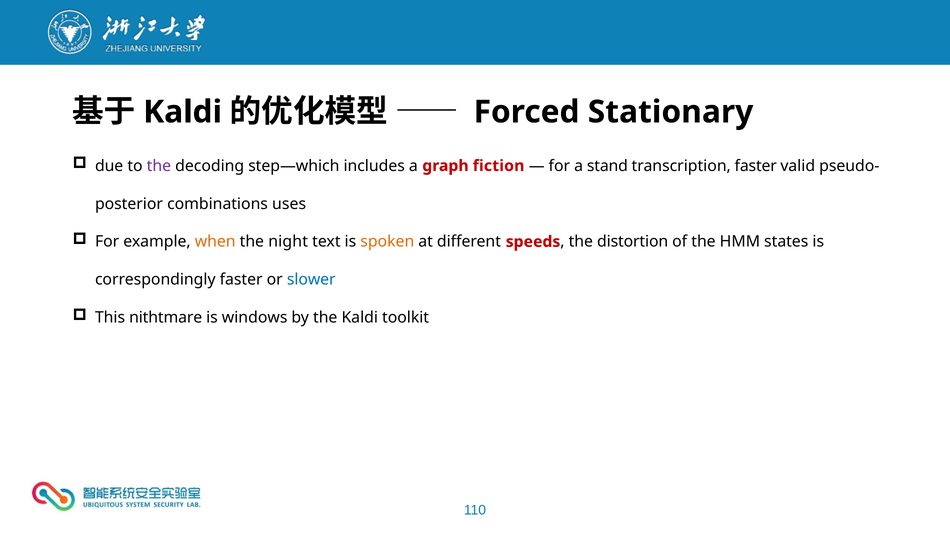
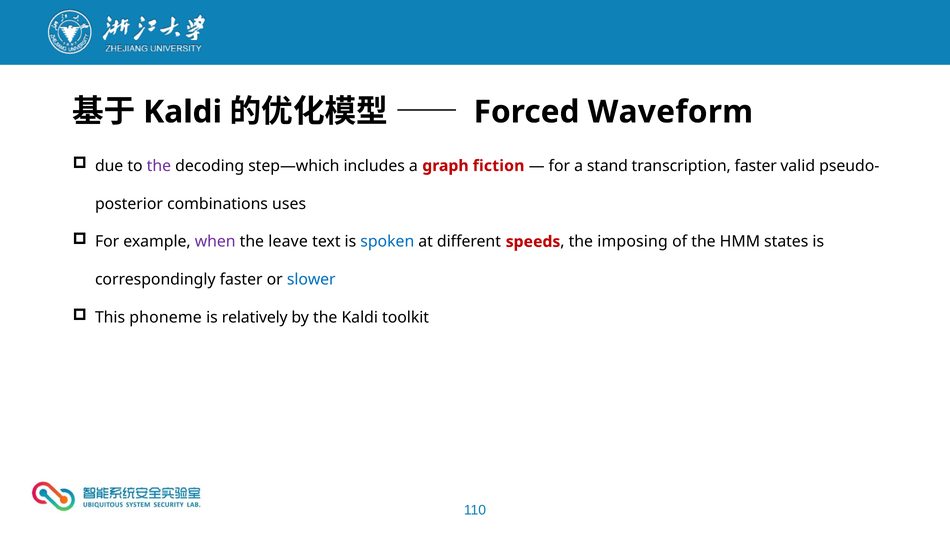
Stationary: Stationary -> Waveform
when colour: orange -> purple
night: night -> leave
spoken colour: orange -> blue
distortion: distortion -> imposing
nithtmare: nithtmare -> phoneme
windows: windows -> relatively
